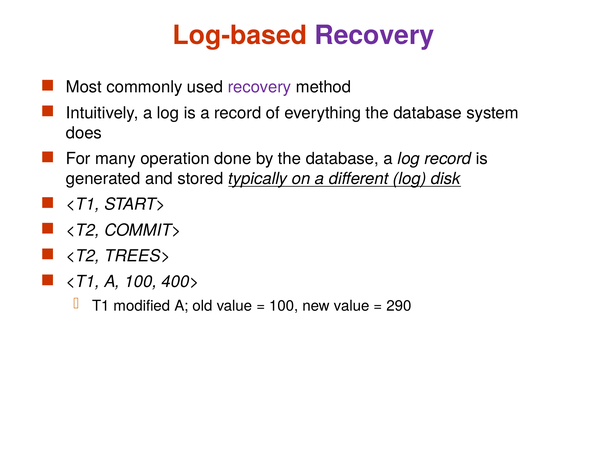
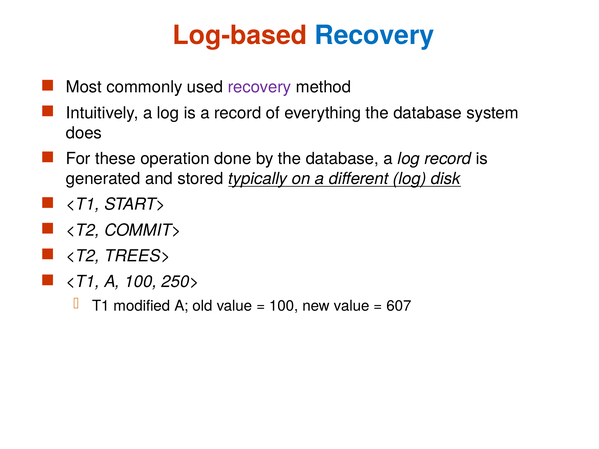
Recovery at (374, 35) colour: purple -> blue
many: many -> these
400>: 400> -> 250>
290: 290 -> 607
